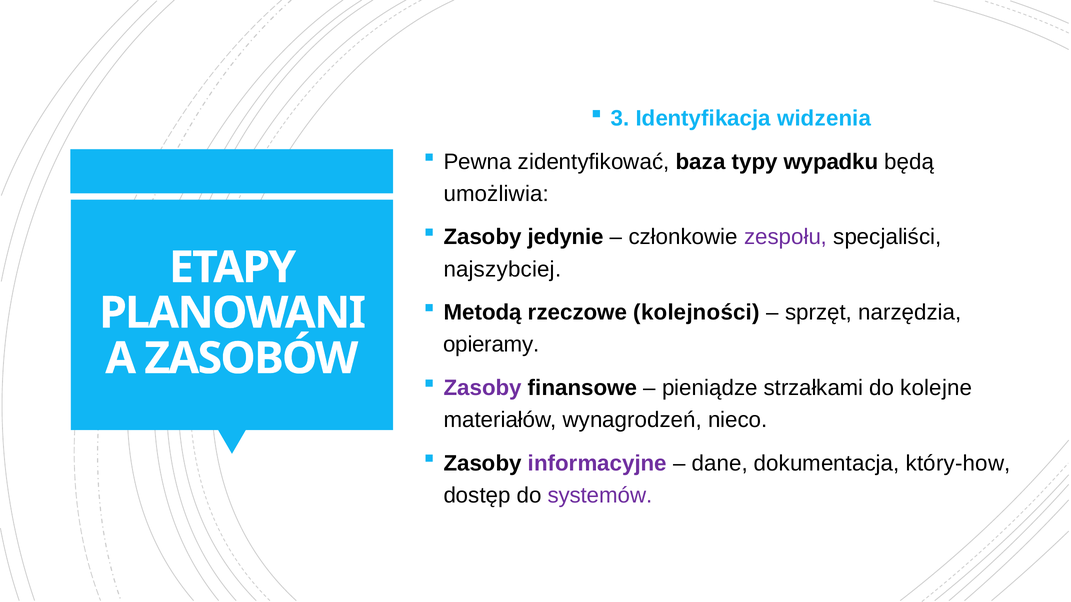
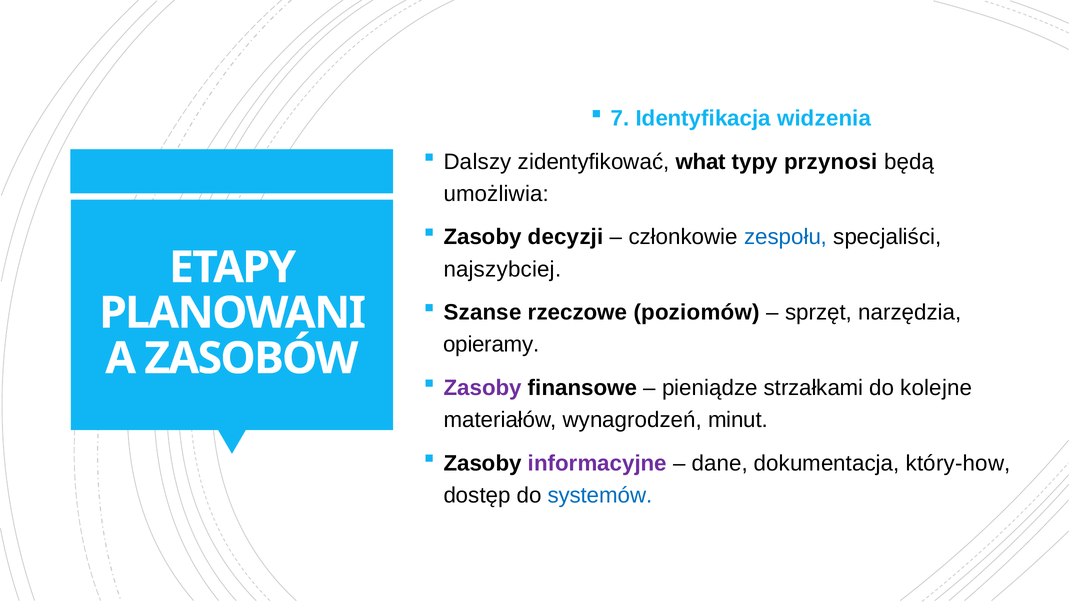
3: 3 -> 7
Pewna: Pewna -> Dalszy
baza: baza -> what
wypadku: wypadku -> przynosi
jedynie: jedynie -> decyzji
zespołu colour: purple -> blue
Metodą: Metodą -> Szanse
kolejności: kolejności -> poziomów
nieco: nieco -> minut
systemów colour: purple -> blue
